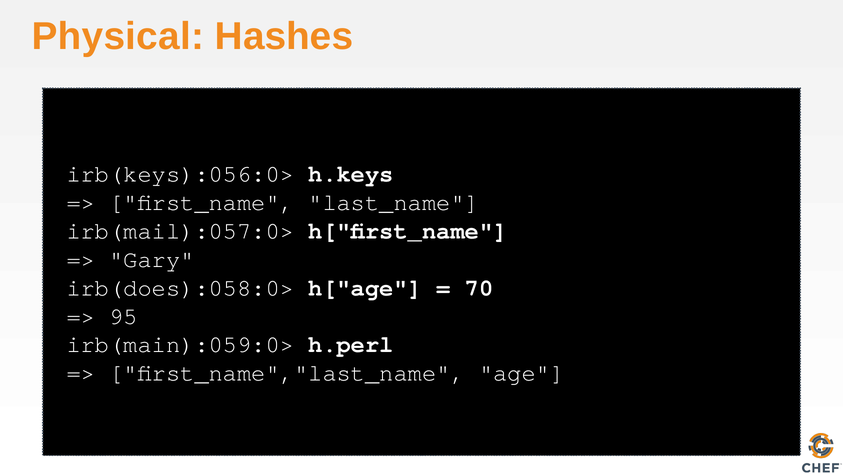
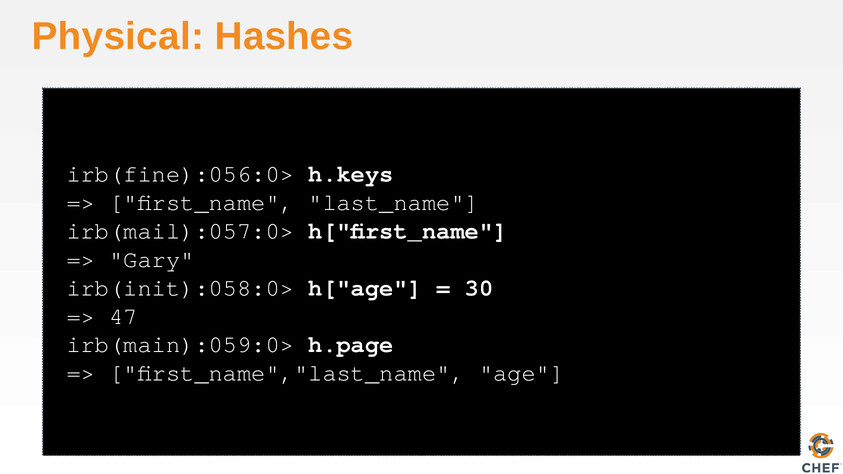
irb(keys):056:0>: irb(keys):056:0> -> irb(fine):056:0>
irb(does):058:0>: irb(does):058:0> -> irb(init):058:0>
70: 70 -> 30
95: 95 -> 47
h.perl: h.perl -> h.page
